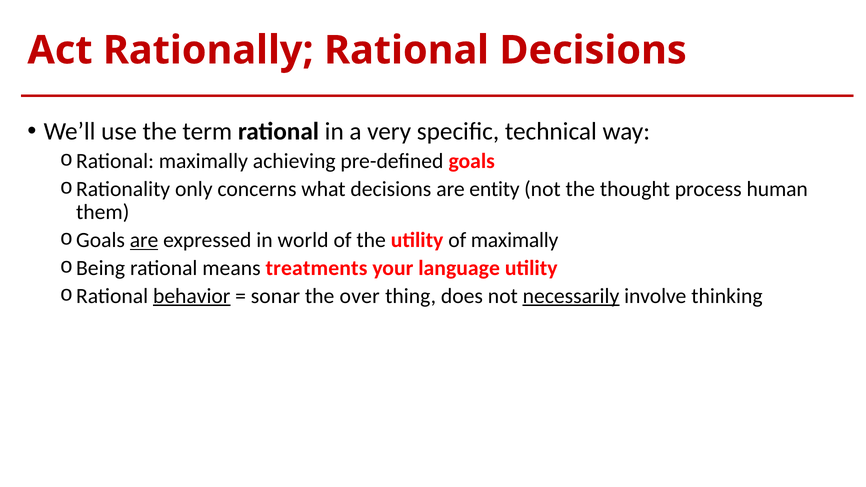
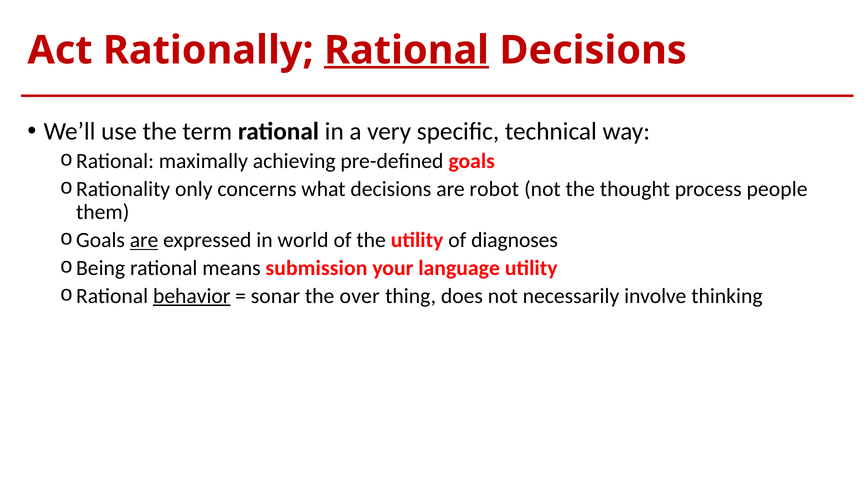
Rational at (407, 50) underline: none -> present
entity: entity -> robot
human: human -> people
of maximally: maximally -> diagnoses
treatments: treatments -> submission
necessarily underline: present -> none
